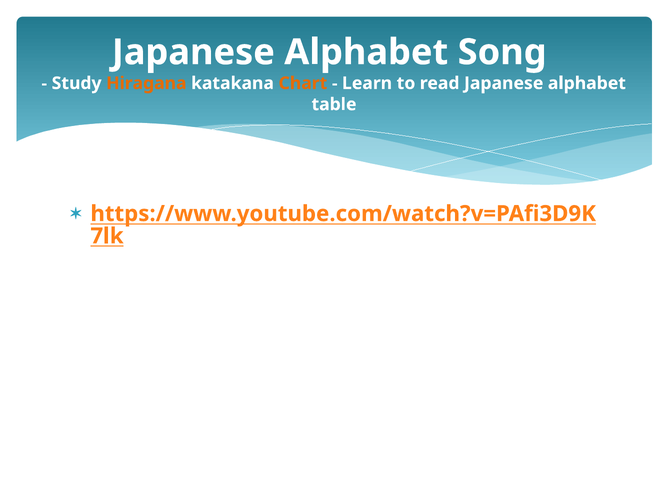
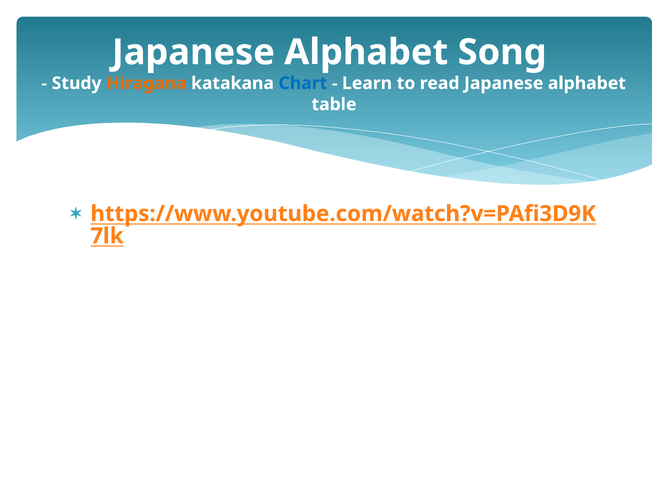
Chart colour: orange -> blue
